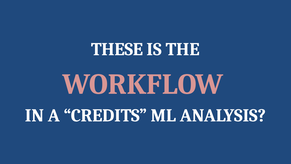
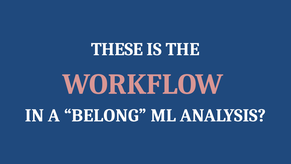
CREDITS: CREDITS -> BELONG
